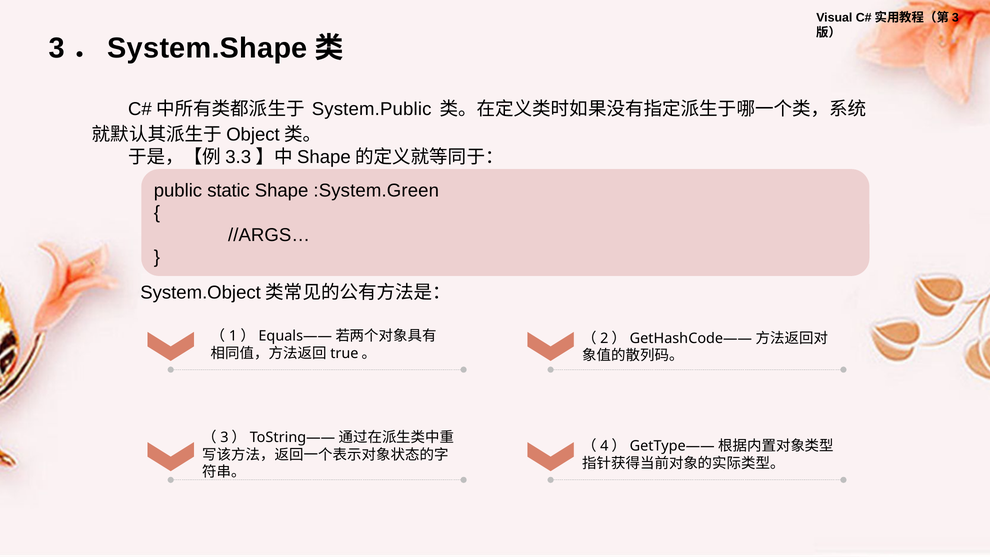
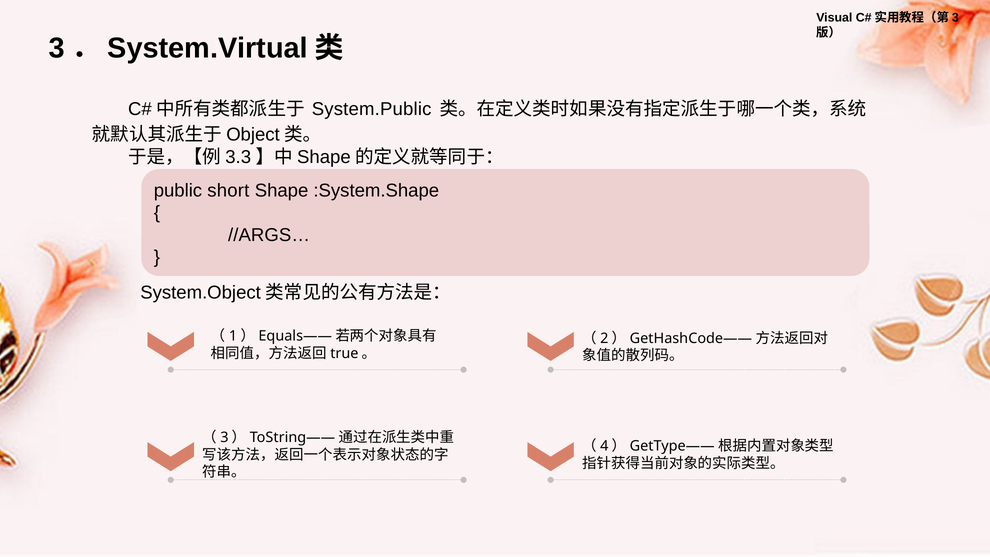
System.Shape: System.Shape -> System.Virtual
static: static -> short
:System.Green: :System.Green -> :System.Shape
